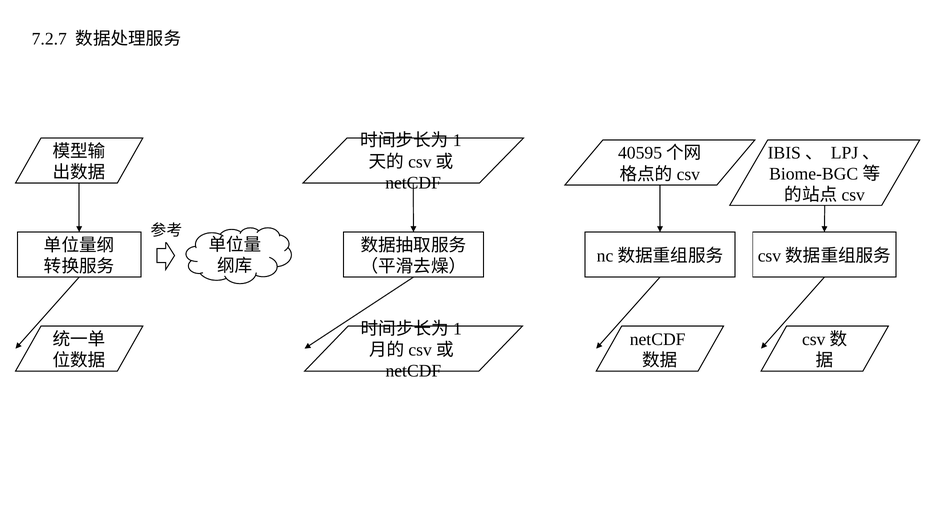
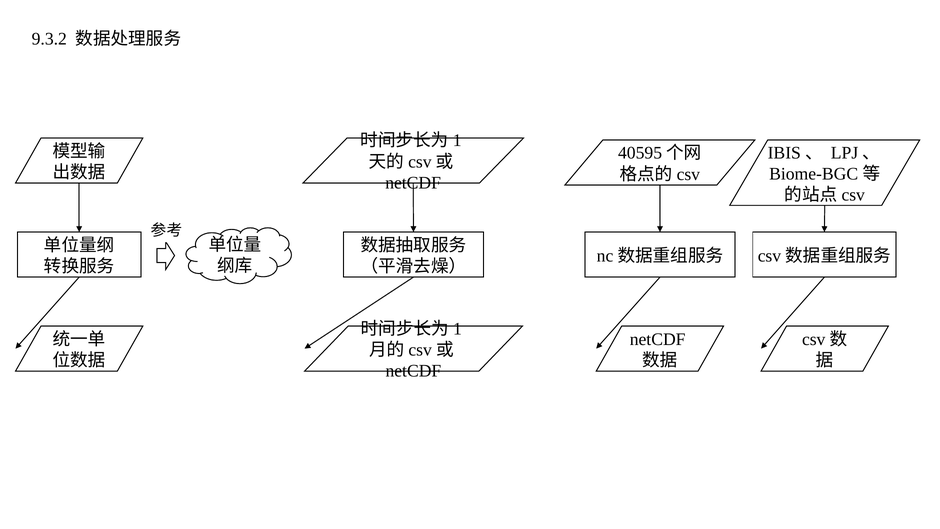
7.2.7: 7.2.7 -> 9.3.2
